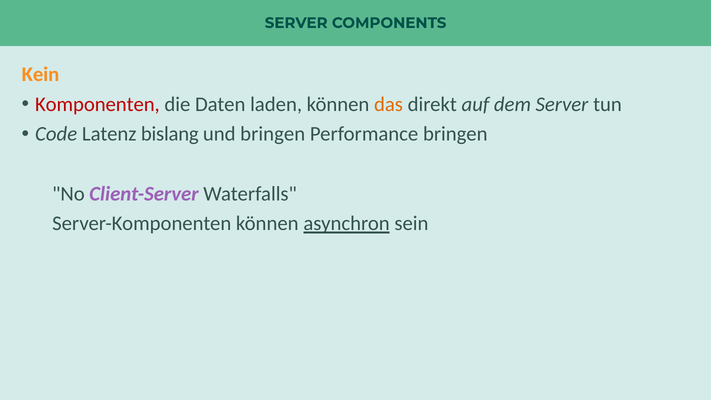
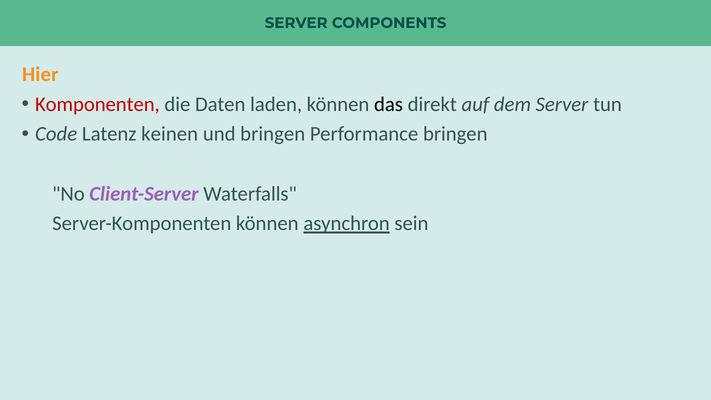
Kein: Kein -> Hier
das colour: orange -> black
bislang: bislang -> keinen
